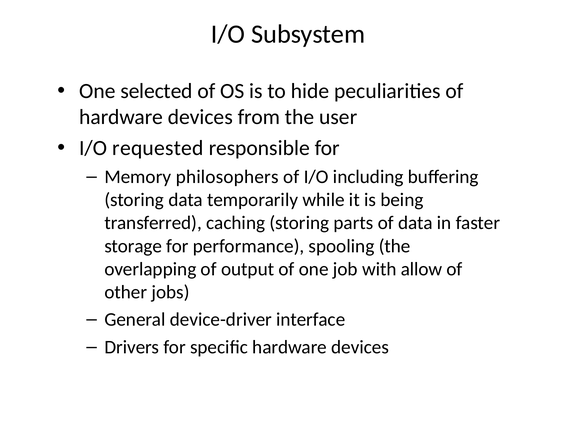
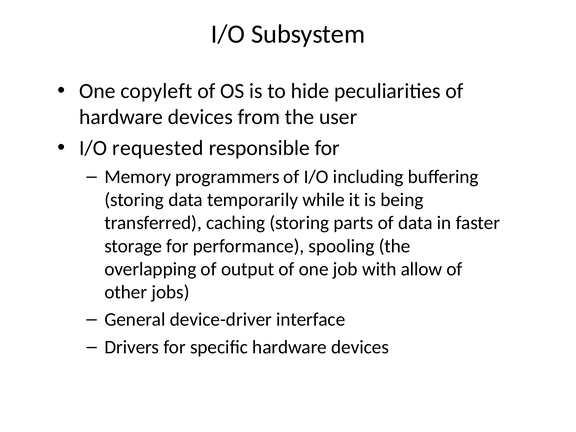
selected: selected -> copyleft
philosophers: philosophers -> programmers
